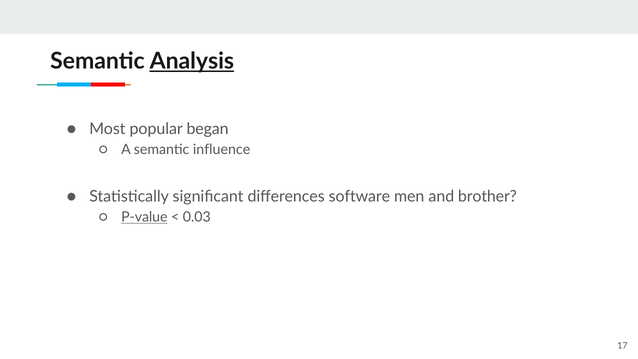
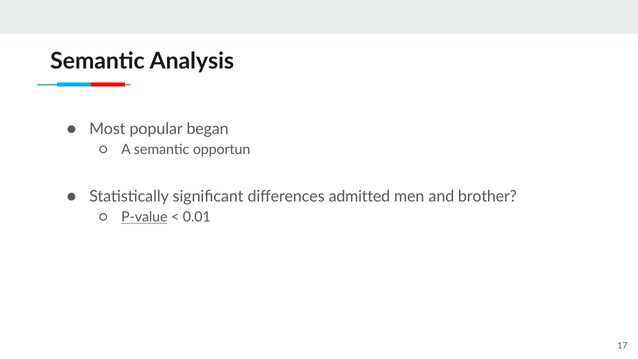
Analysis underline: present -> none
influence: influence -> opportun
software: software -> admitted
0.03: 0.03 -> 0.01
